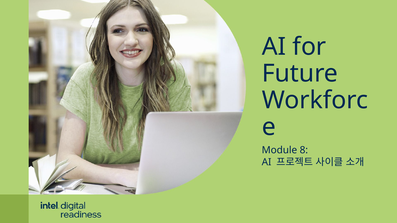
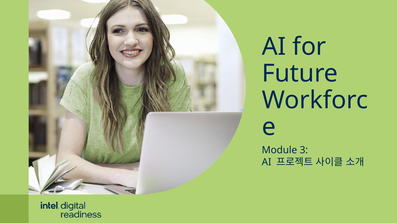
8: 8 -> 3
